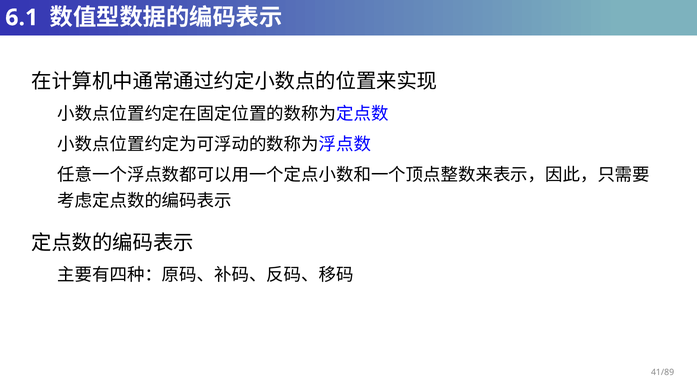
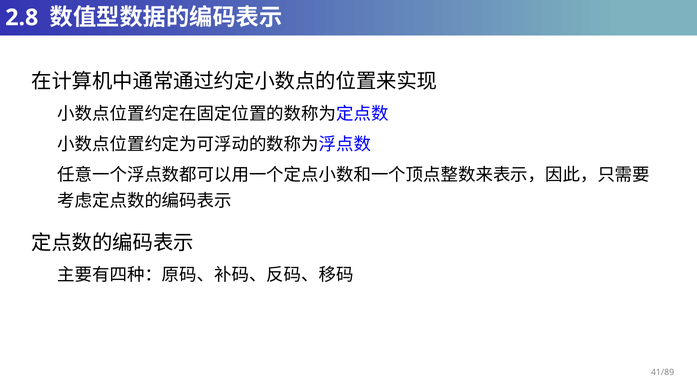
6.1: 6.1 -> 2.8
